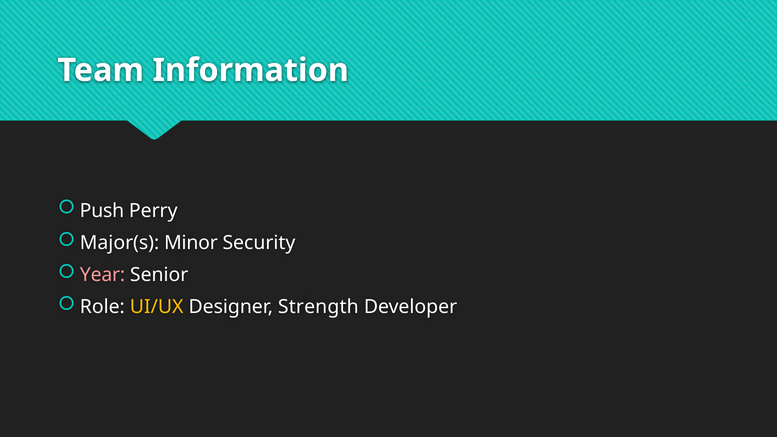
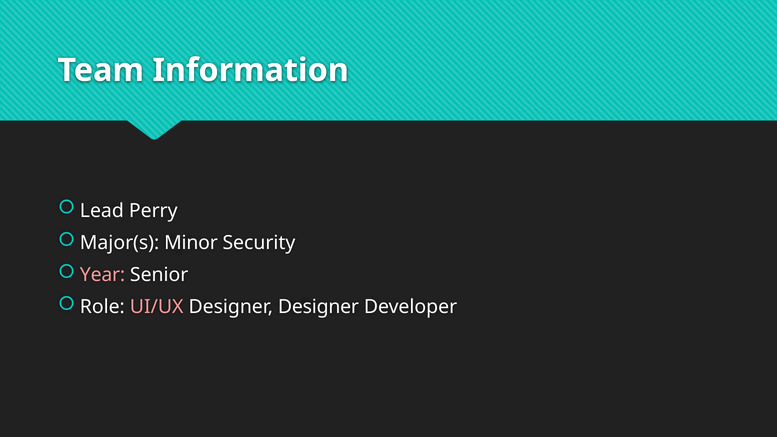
Push: Push -> Lead
UI/UX colour: yellow -> pink
Designer Strength: Strength -> Designer
